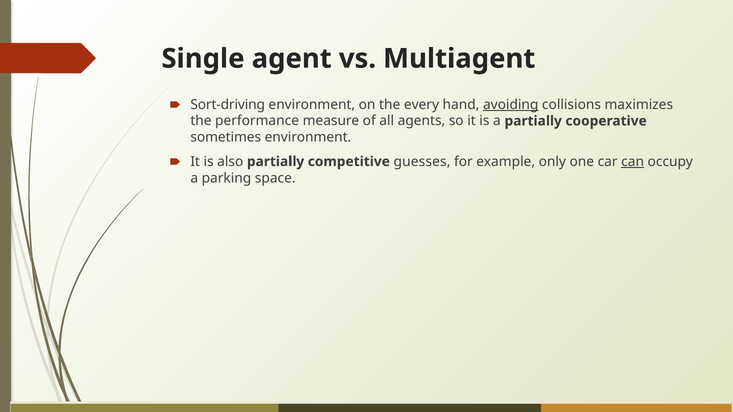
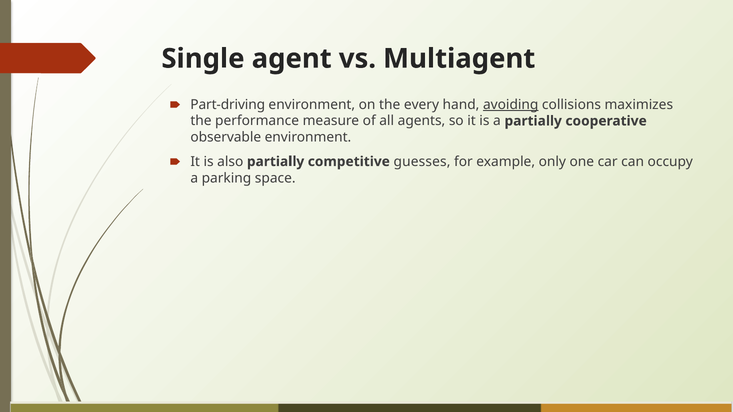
Sort-driving: Sort-driving -> Part-driving
sometimes: sometimes -> observable
can underline: present -> none
